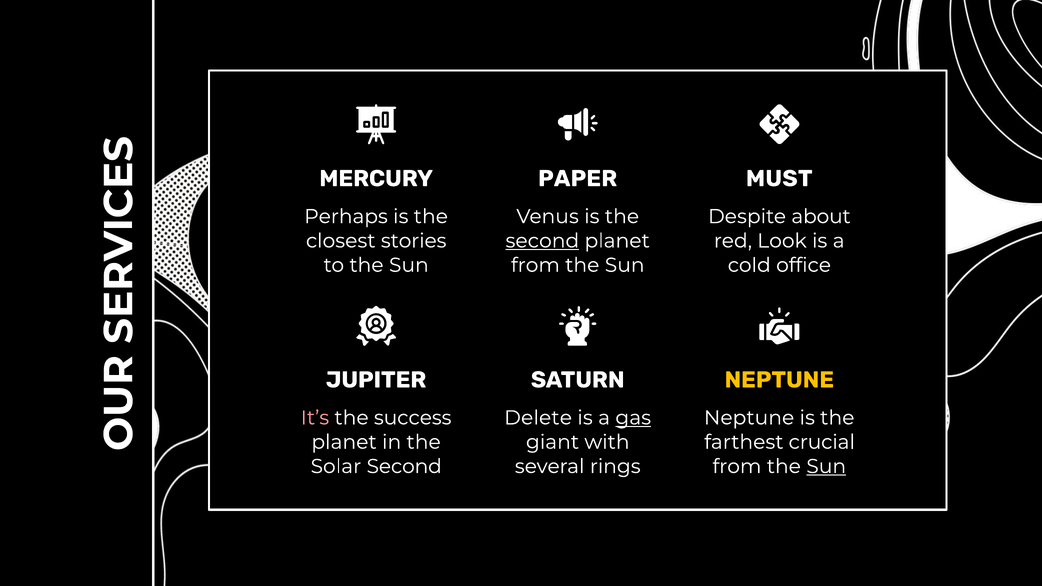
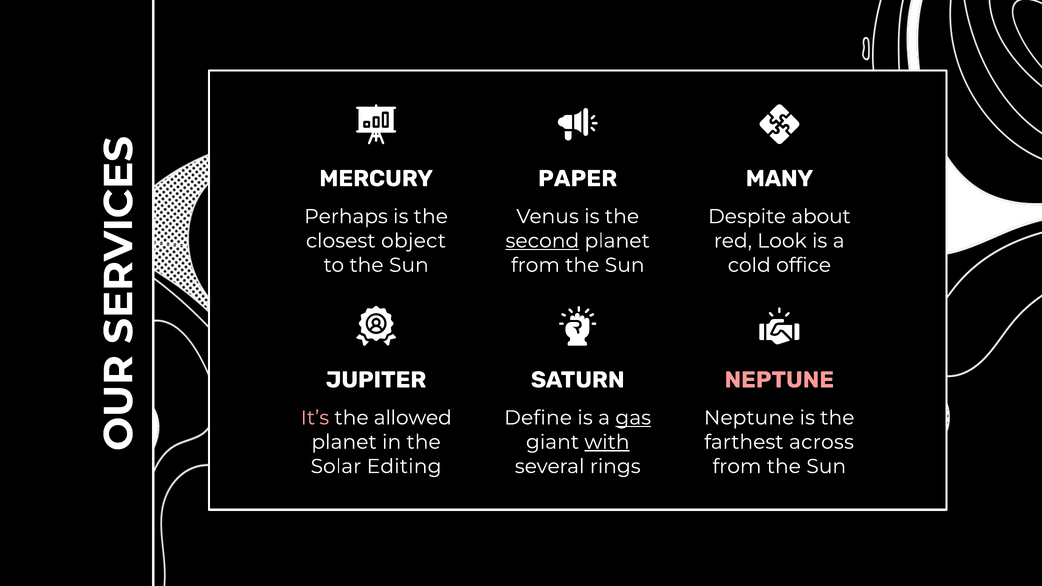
MUST: MUST -> MANY
stories: stories -> object
NEPTUNE at (779, 380) colour: yellow -> pink
success: success -> allowed
Delete: Delete -> Define
with underline: none -> present
crucial: crucial -> across
Solar Second: Second -> Editing
Sun at (826, 467) underline: present -> none
